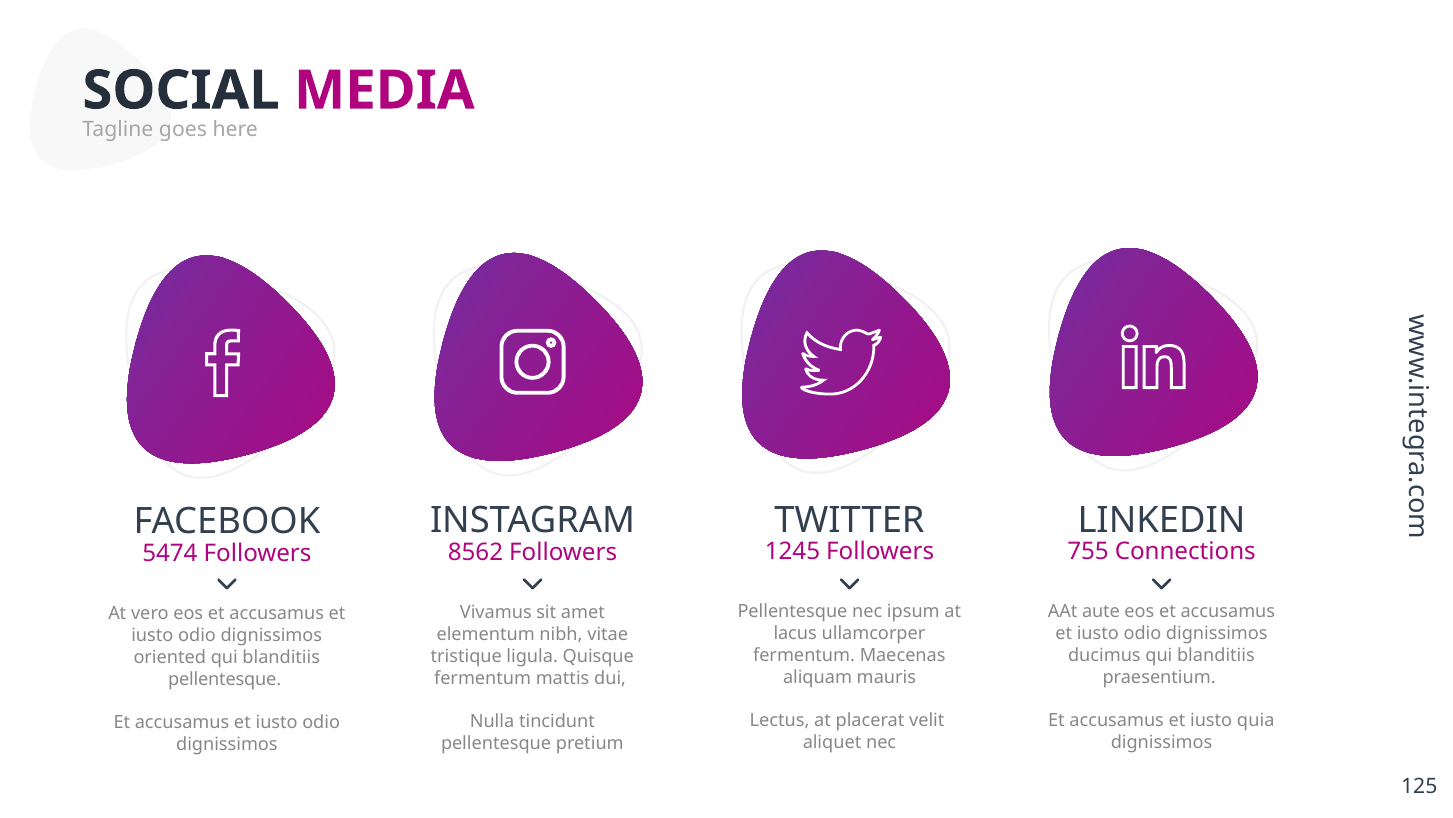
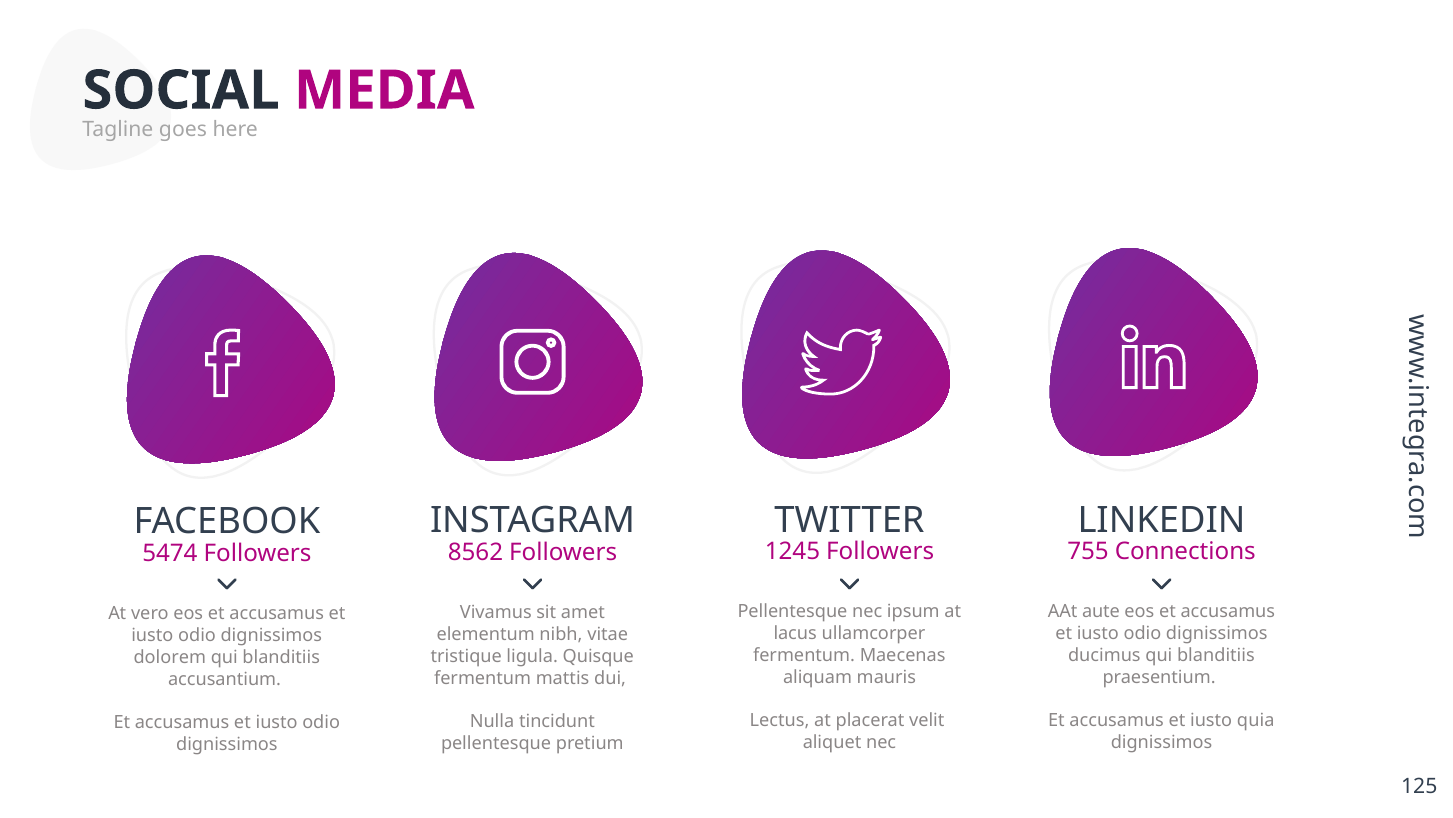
oriented: oriented -> dolorem
pellentesque at (225, 679): pellentesque -> accusantium
